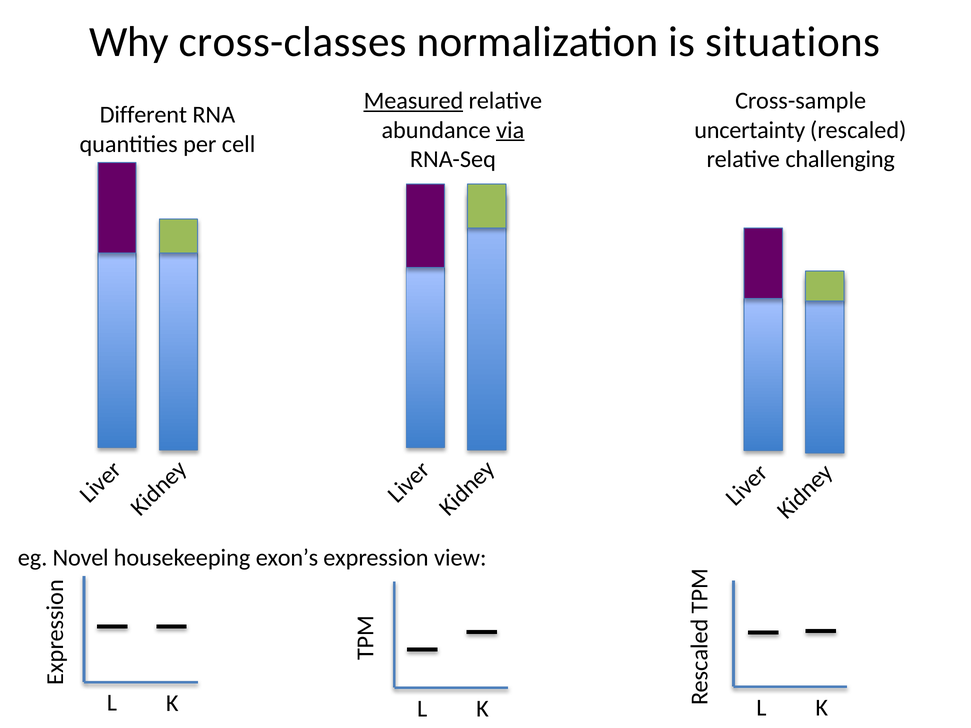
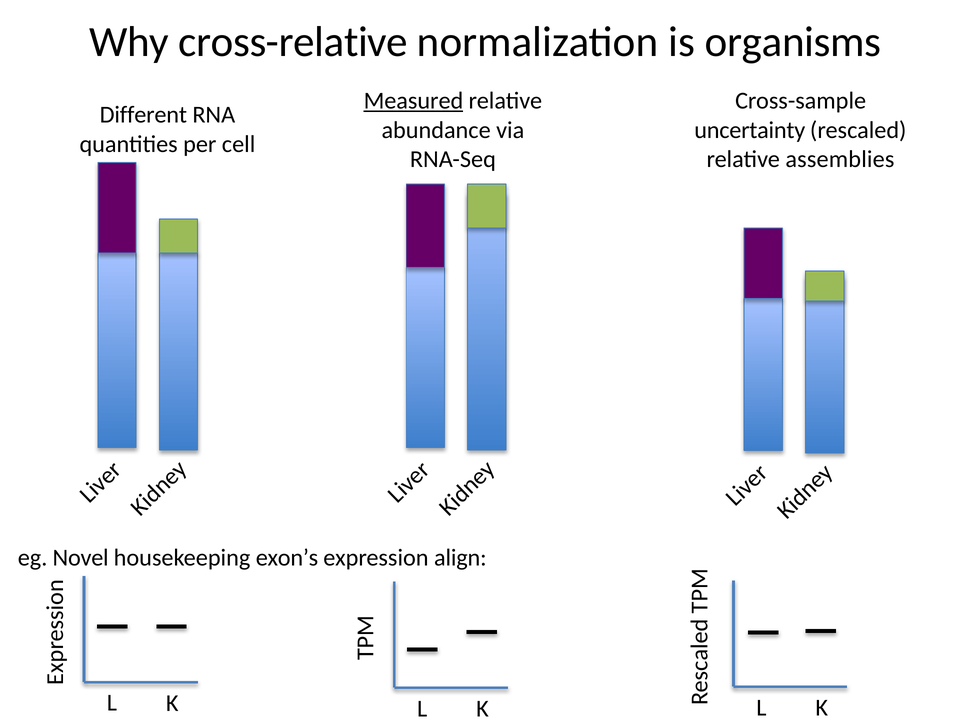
cross-classes: cross-classes -> cross-relative
situations: situations -> organisms
via underline: present -> none
challenging: challenging -> assemblies
view: view -> align
